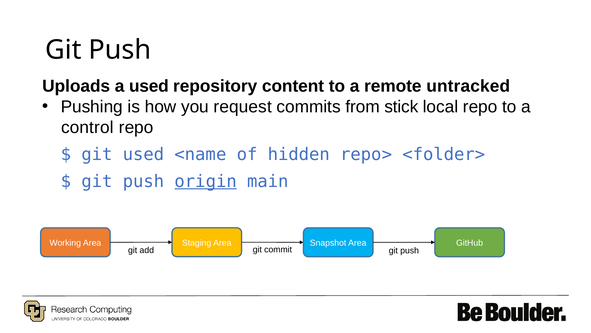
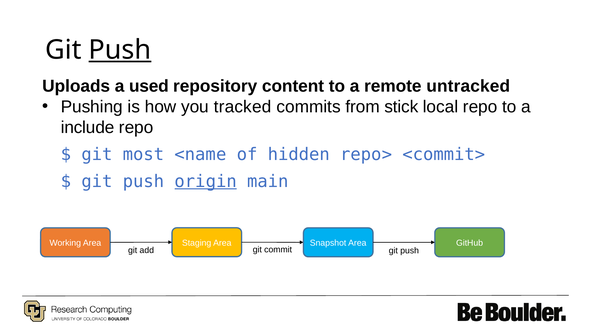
Push at (120, 50) underline: none -> present
request: request -> tracked
control: control -> include
git used: used -> most
<folder>: <folder> -> <commit>
